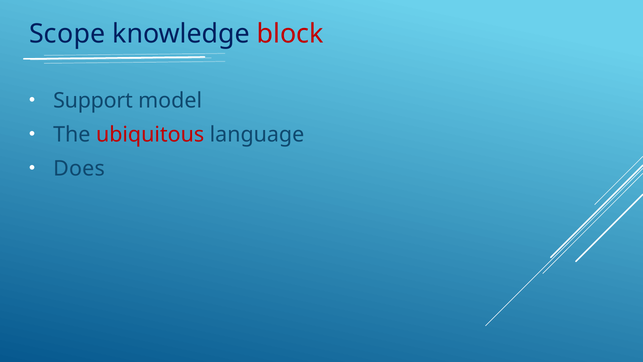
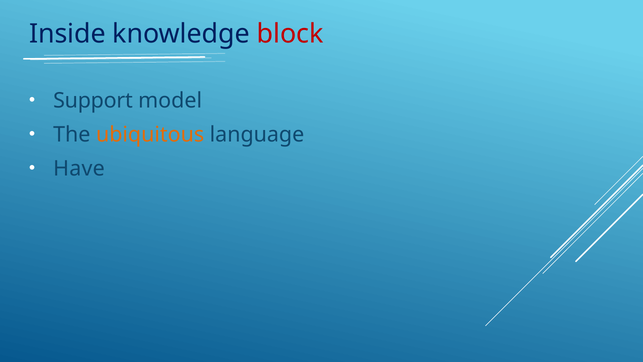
Scope: Scope -> Inside
ubiquitous colour: red -> orange
Does: Does -> Have
